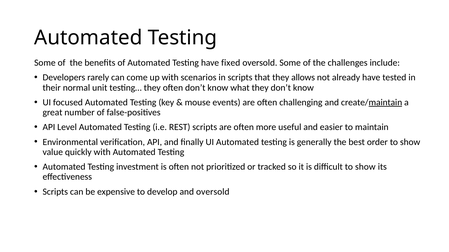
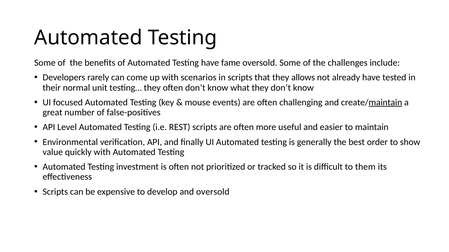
fixed: fixed -> fame
difficult to show: show -> them
